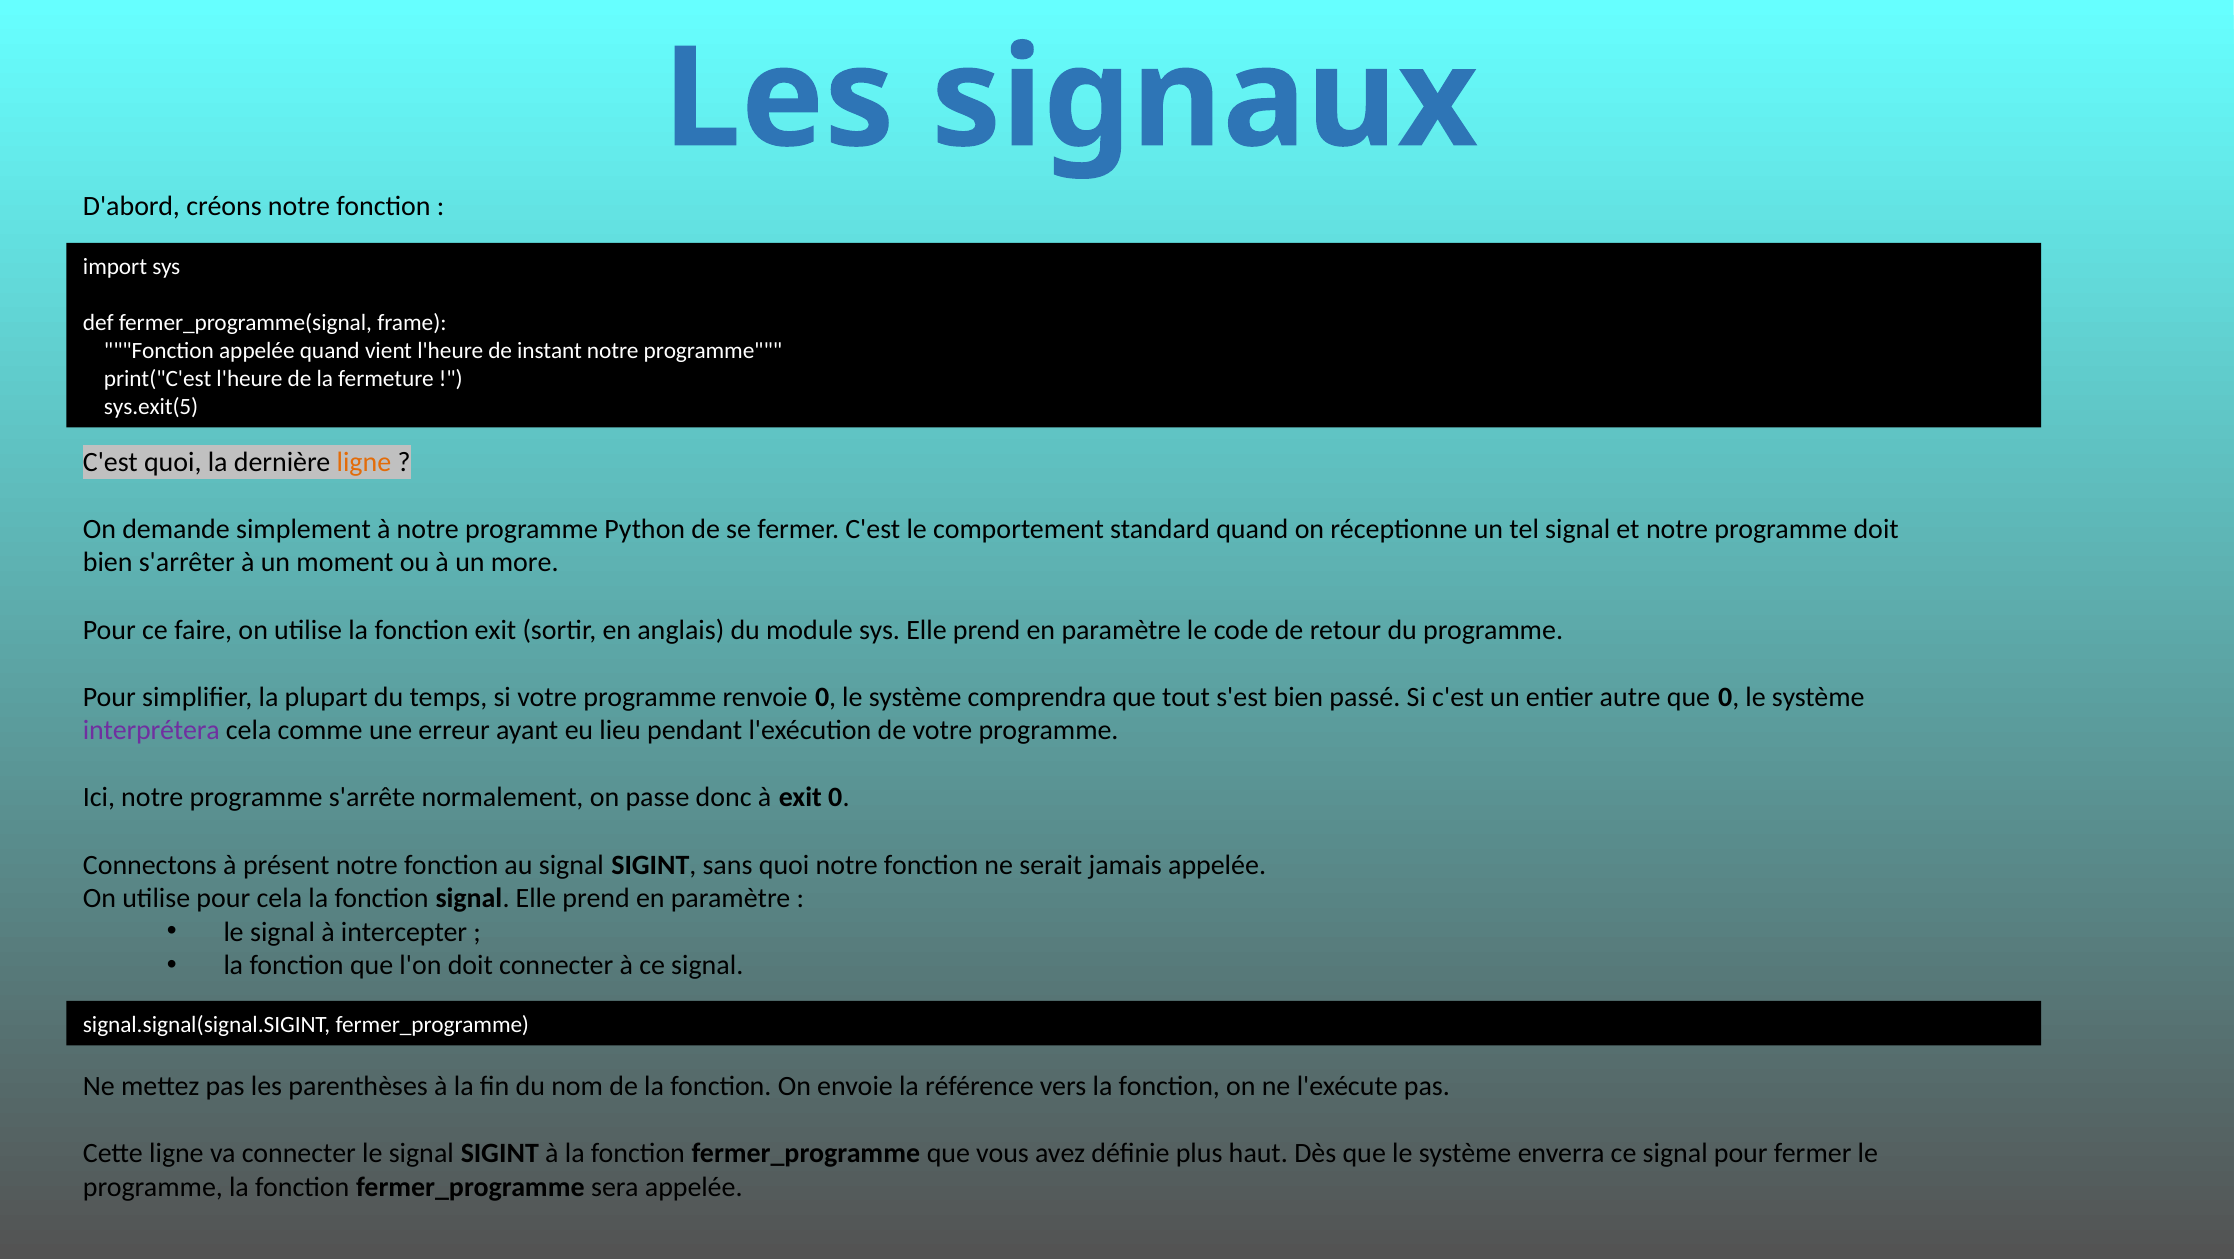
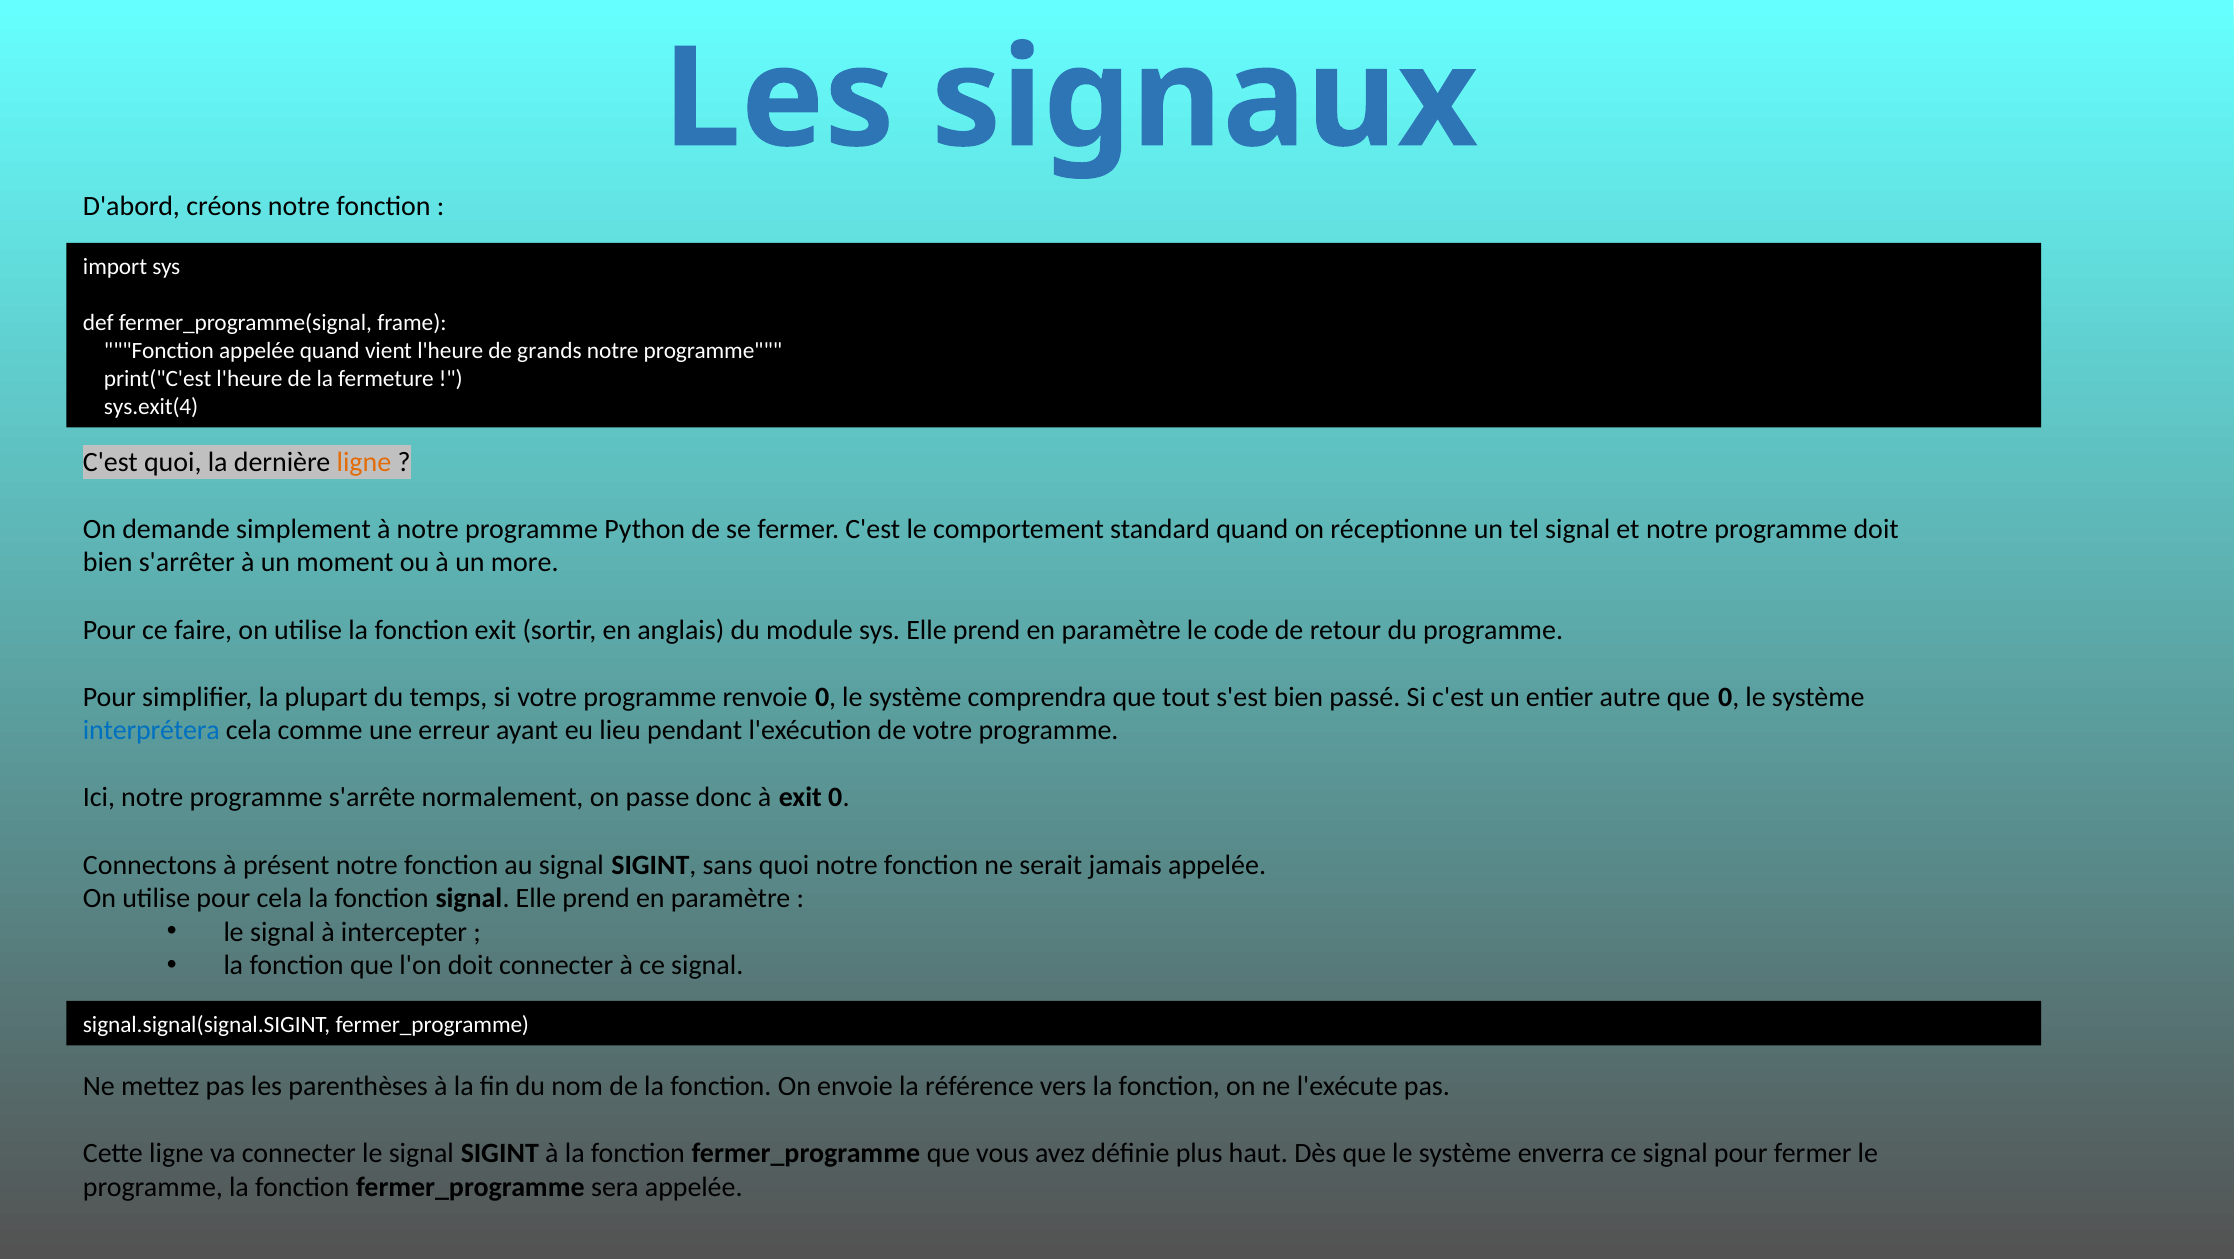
instant: instant -> grands
sys.exit(5: sys.exit(5 -> sys.exit(4
interprétera colour: purple -> blue
